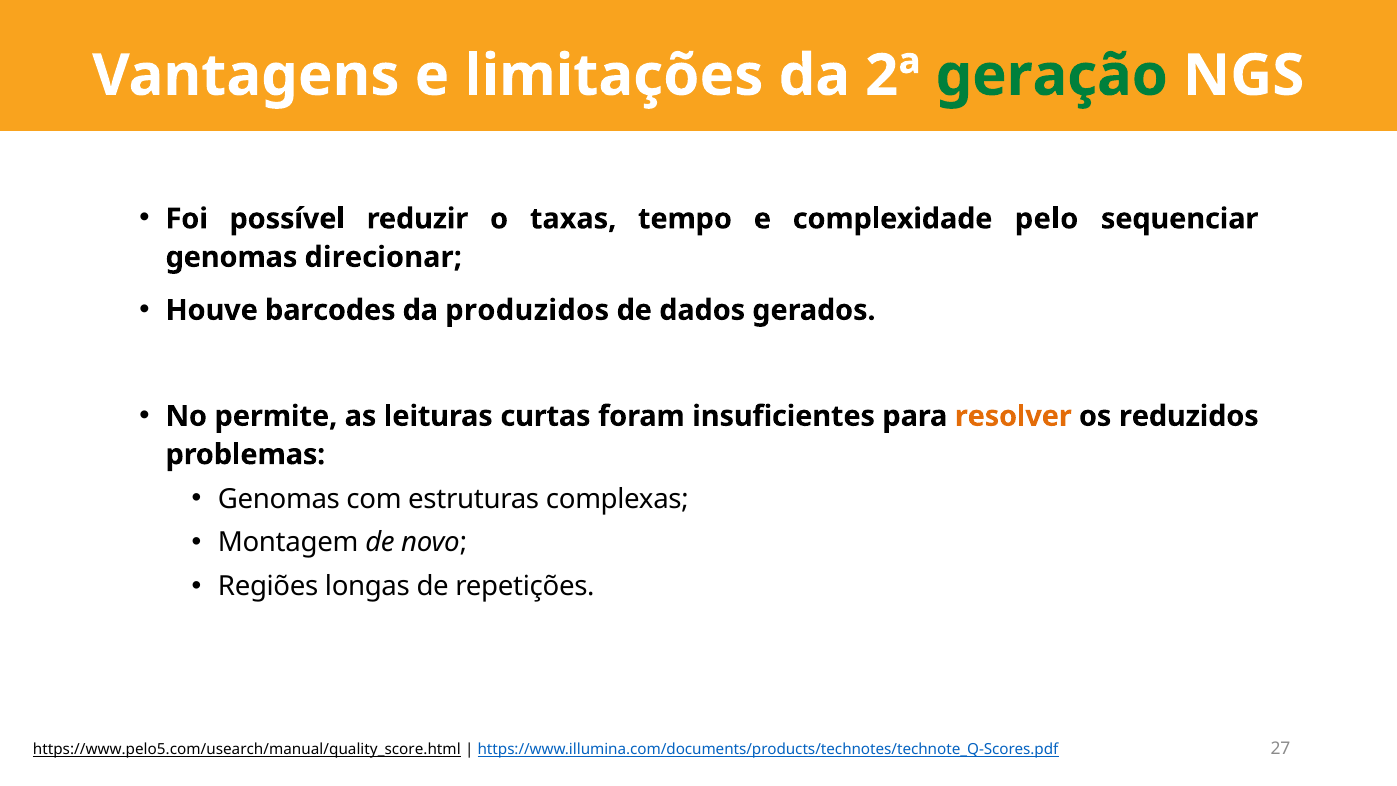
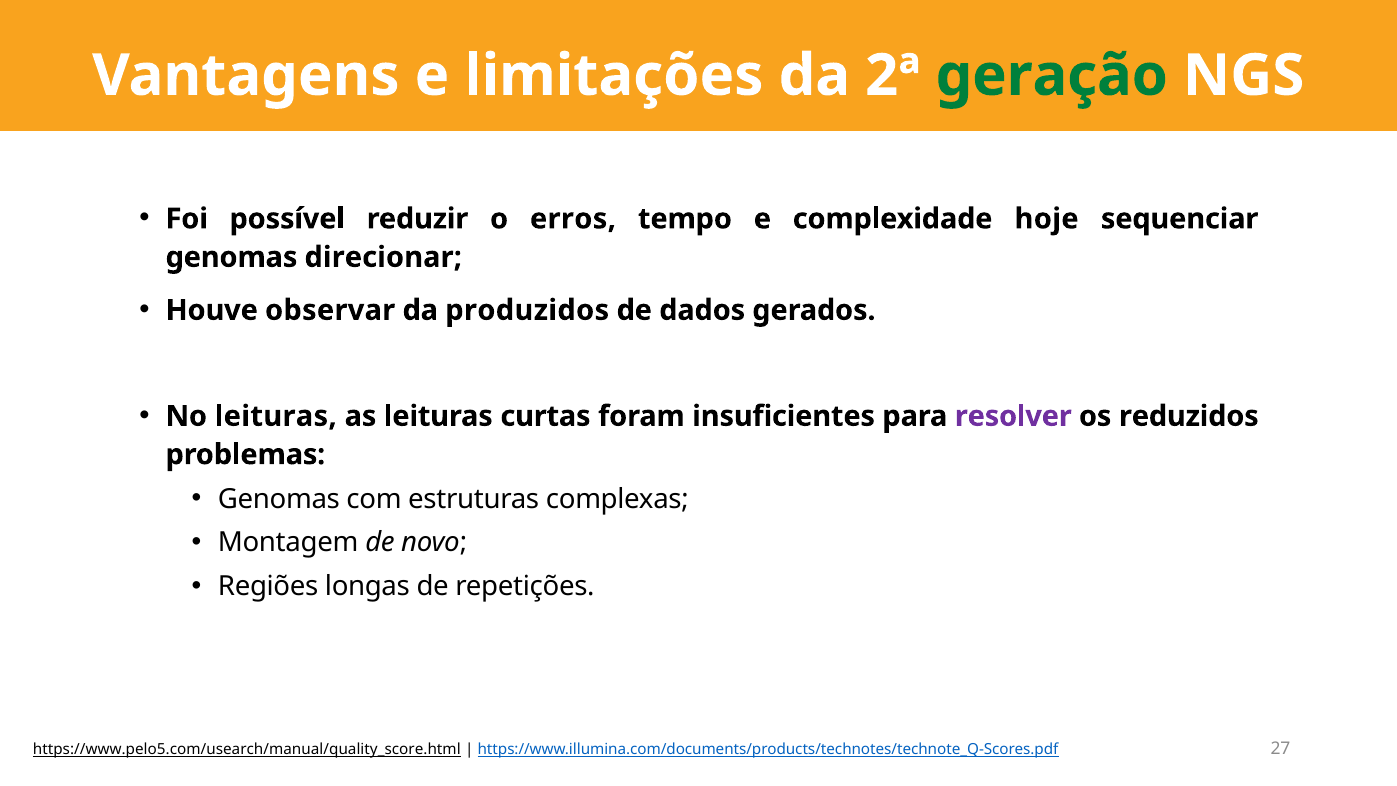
taxas: taxas -> erros
pelo: pelo -> hoje
barcodes: barcodes -> observar
No permite: permite -> leituras
resolver colour: orange -> purple
